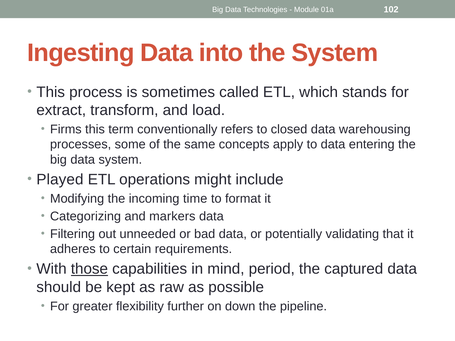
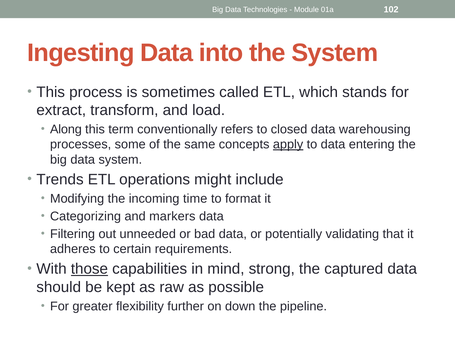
Firms: Firms -> Along
apply underline: none -> present
Played: Played -> Trends
period: period -> strong
